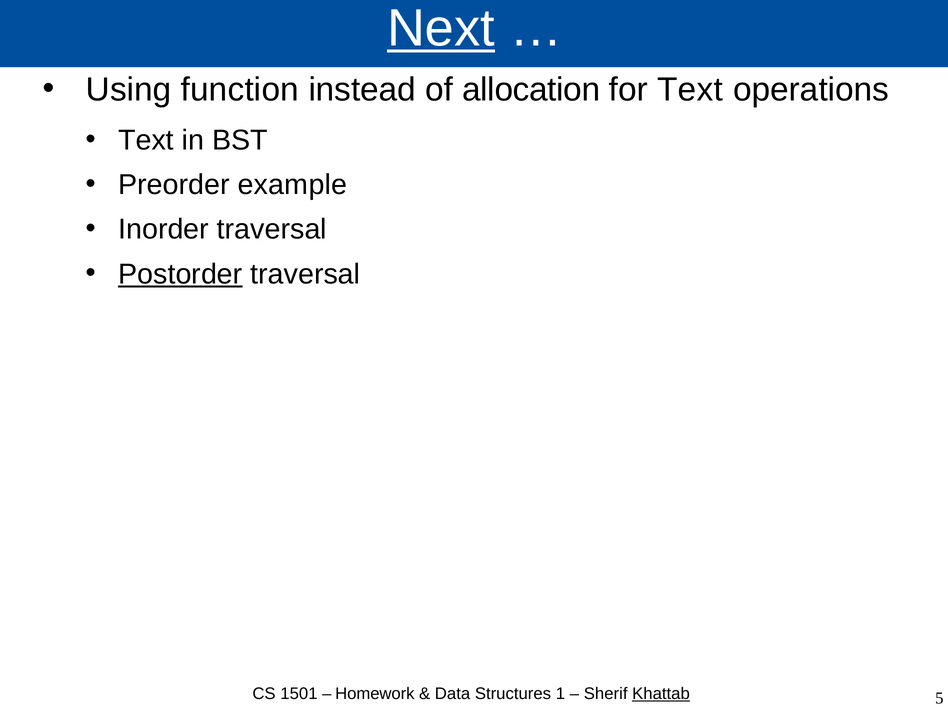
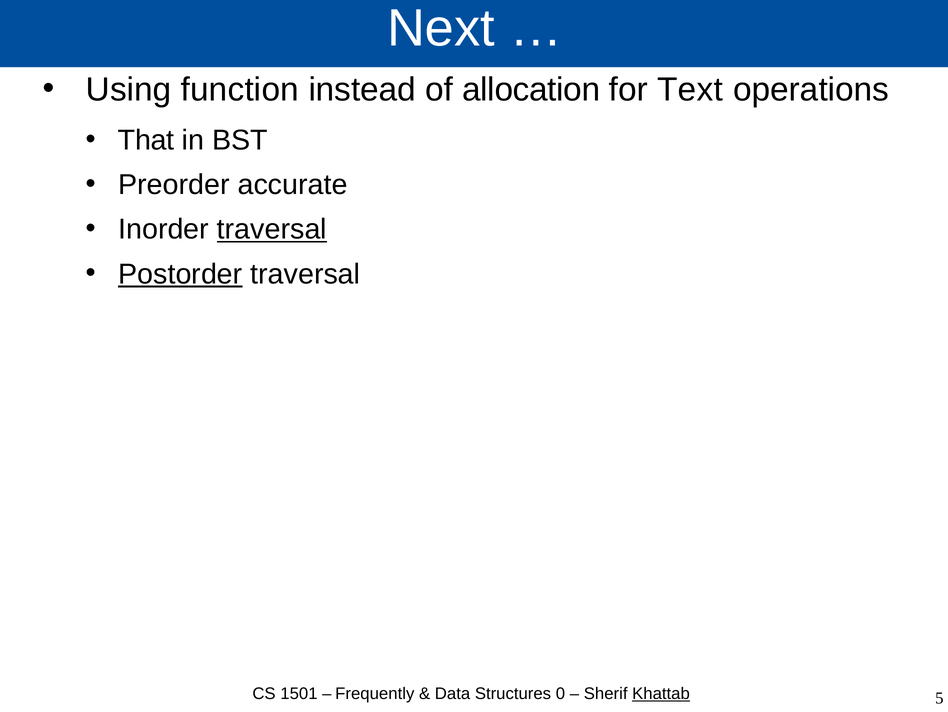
Next underline: present -> none
Text at (146, 140): Text -> That
example: example -> accurate
traversal at (272, 229) underline: none -> present
Homework: Homework -> Frequently
1: 1 -> 0
